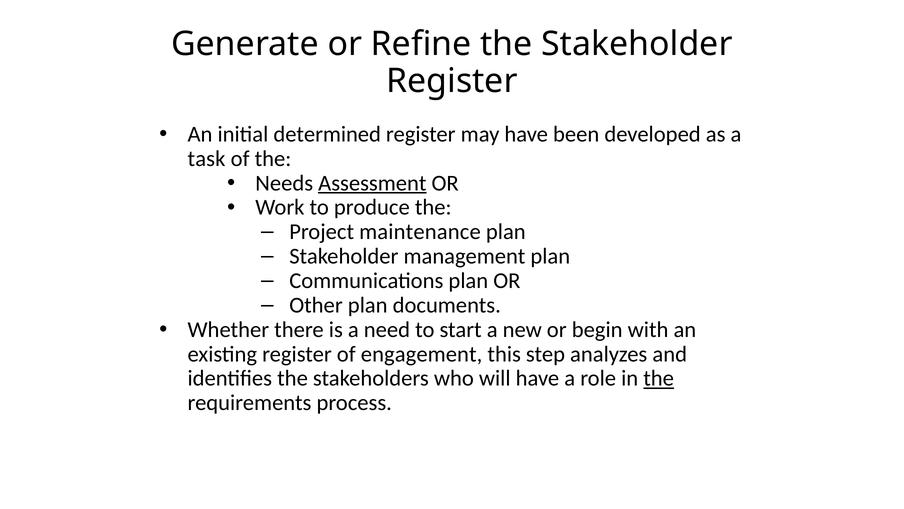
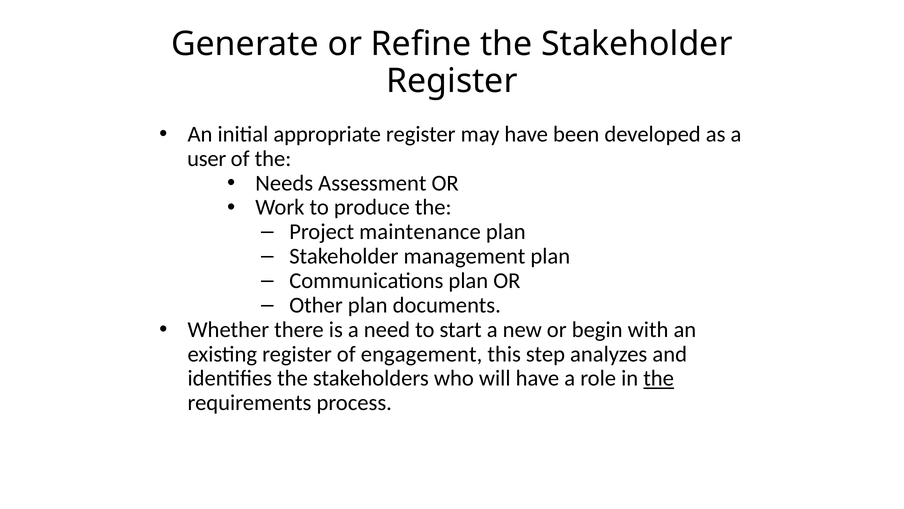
determined: determined -> appropriate
task: task -> user
Assessment underline: present -> none
